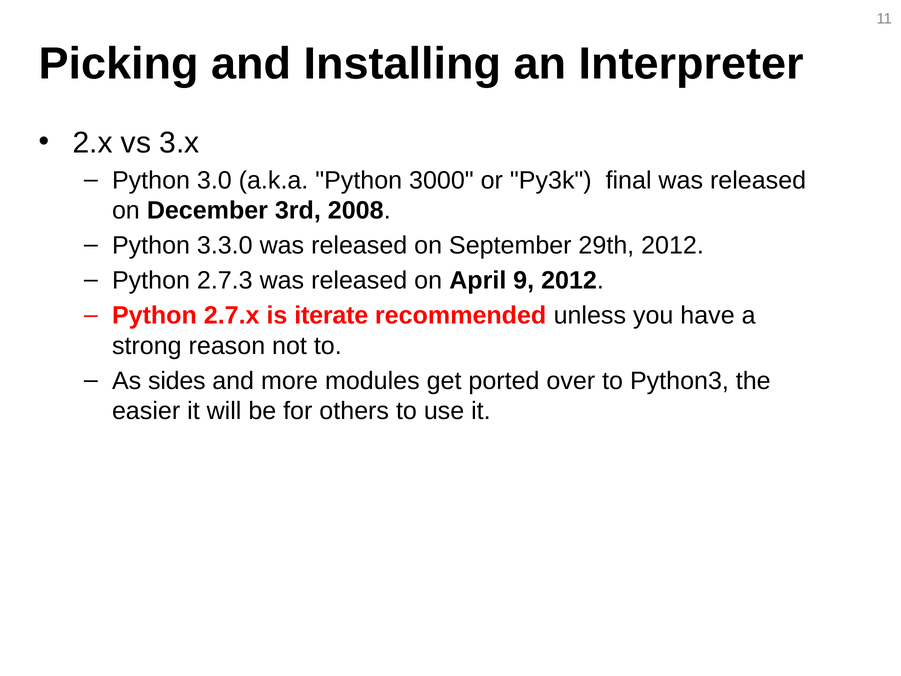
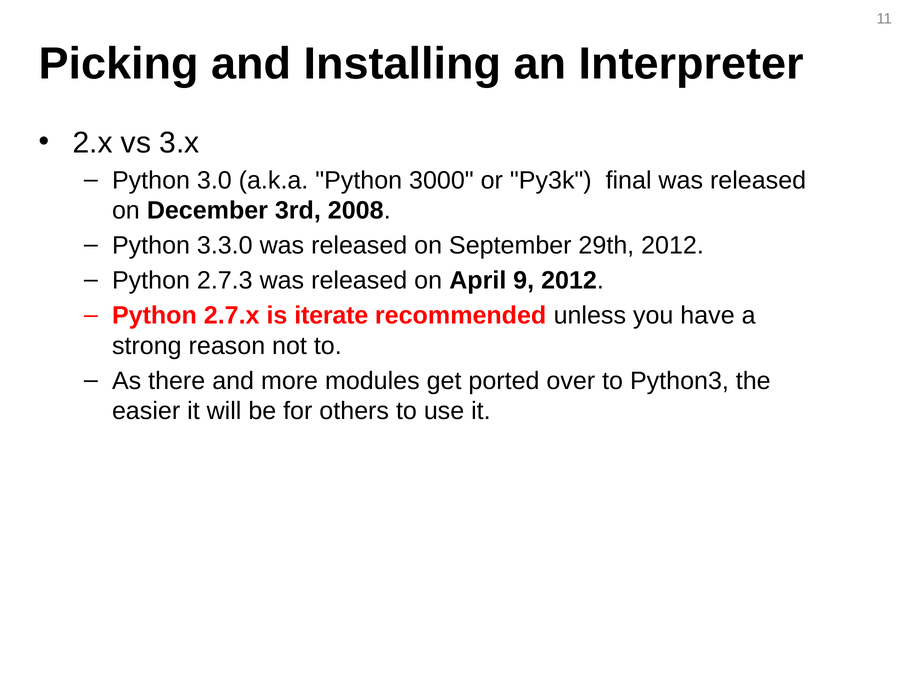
sides: sides -> there
